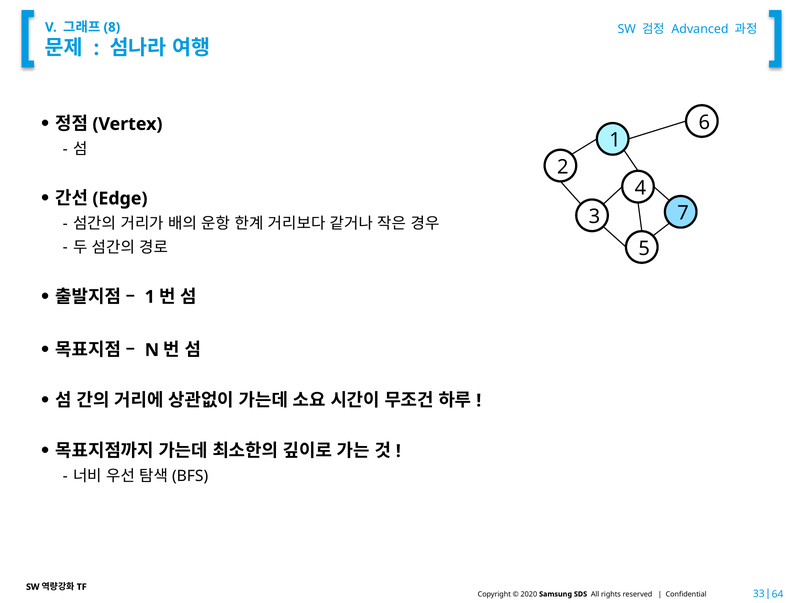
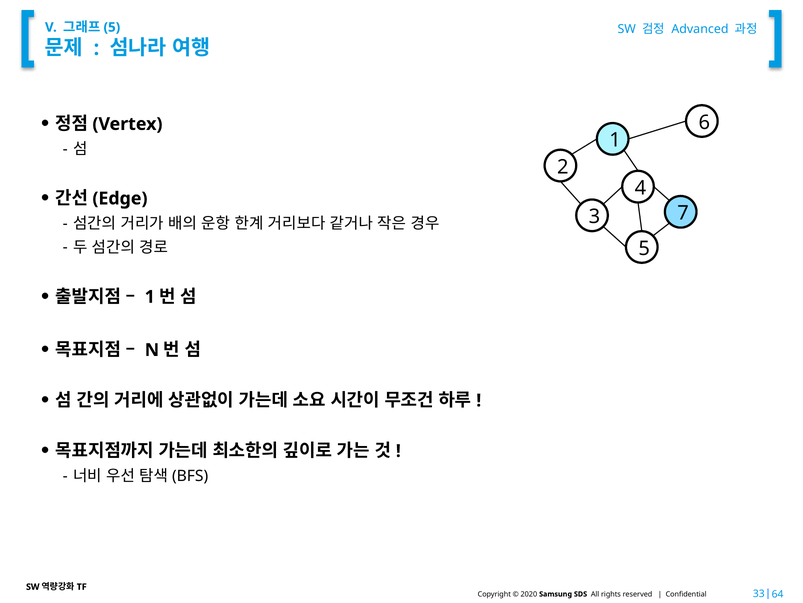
8 at (112, 27): 8 -> 5
